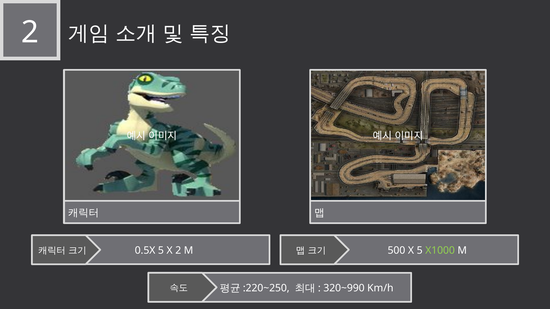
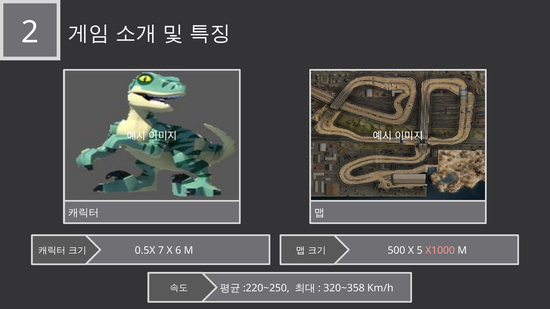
0.5X 5: 5 -> 7
X 2: 2 -> 6
X1000 colour: light green -> pink
320~990: 320~990 -> 320~358
